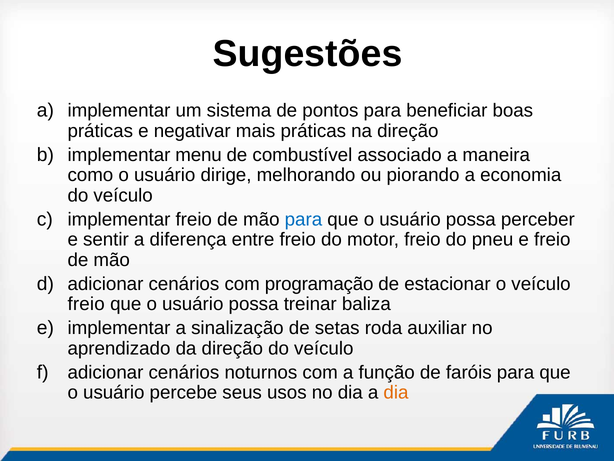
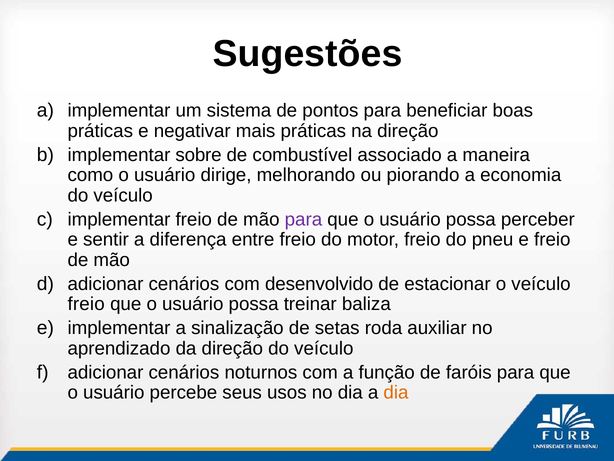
menu: menu -> sobre
para at (303, 219) colour: blue -> purple
programação: programação -> desenvolvido
